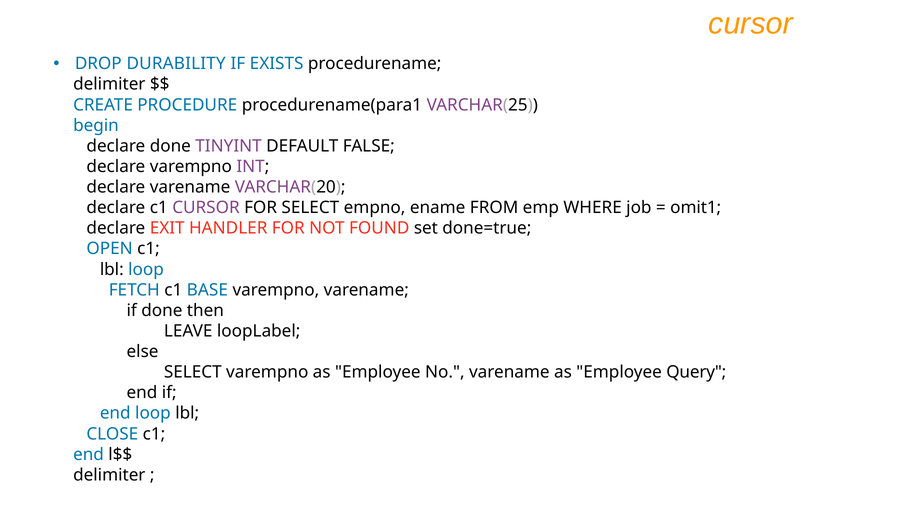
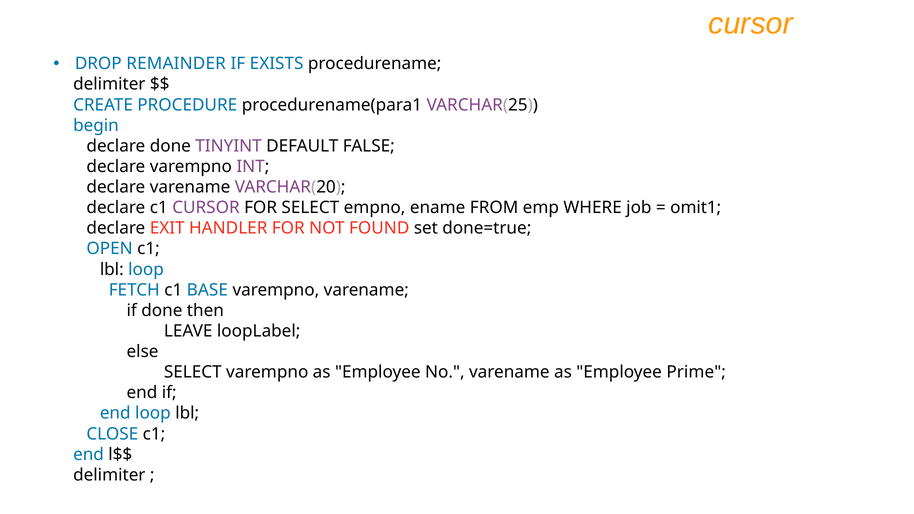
DURABILITY: DURABILITY -> REMAINDER
Query: Query -> Prime
